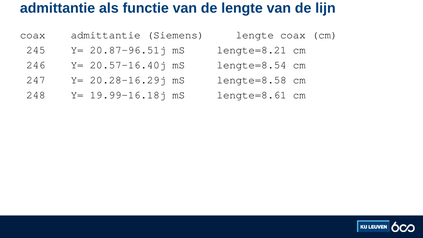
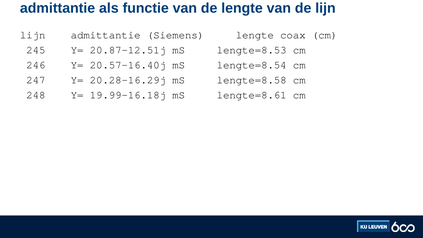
coax at (33, 35): coax -> lijn
20.87-96.51j: 20.87-96.51j -> 20.87-12.51j
lengte=8.21: lengte=8.21 -> lengte=8.53
